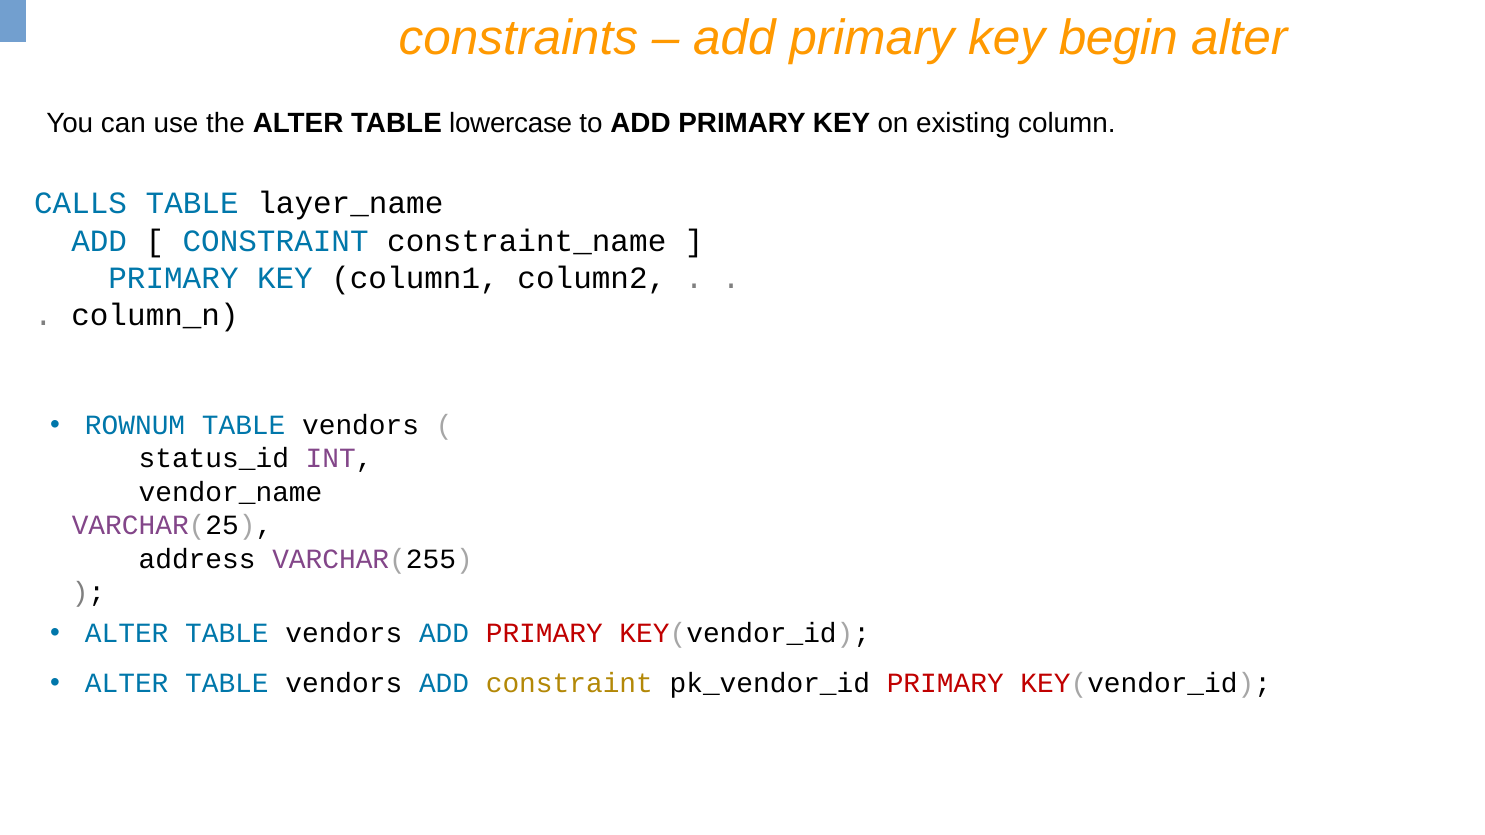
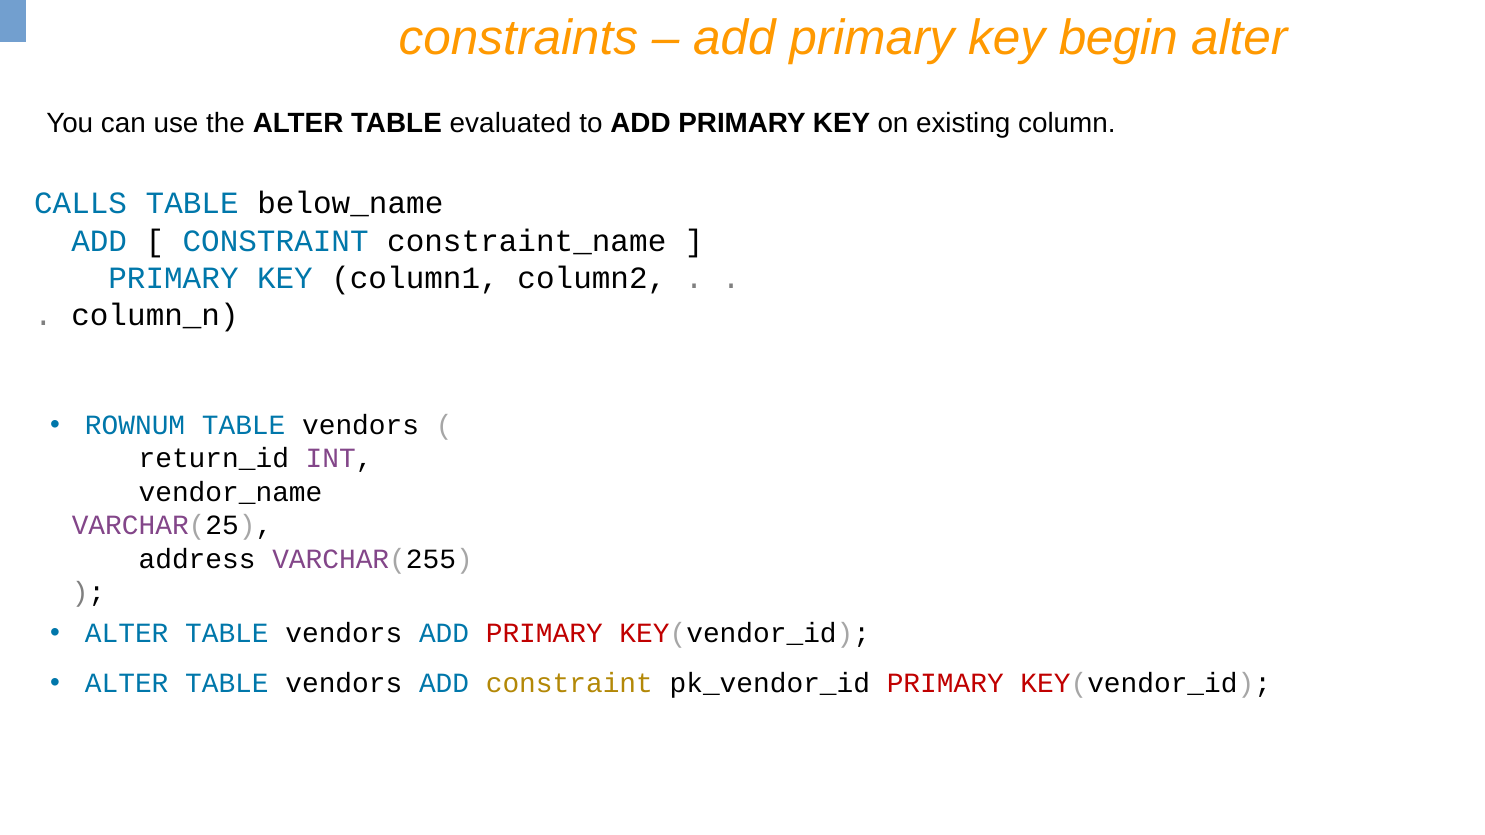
lowercase: lowercase -> evaluated
layer_name: layer_name -> below_name
status_id: status_id -> return_id
